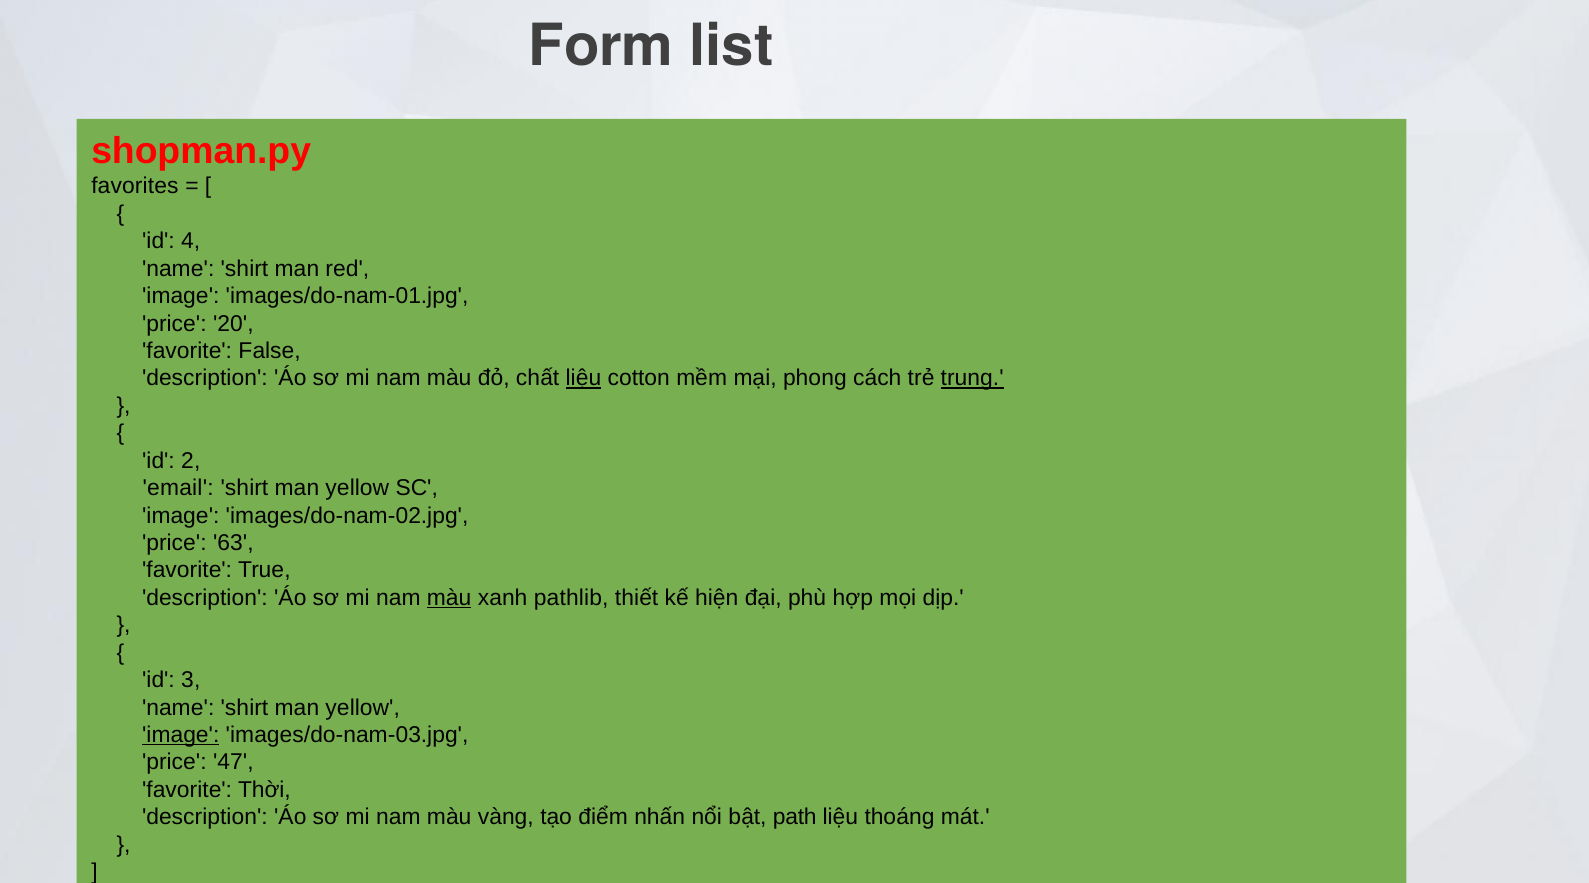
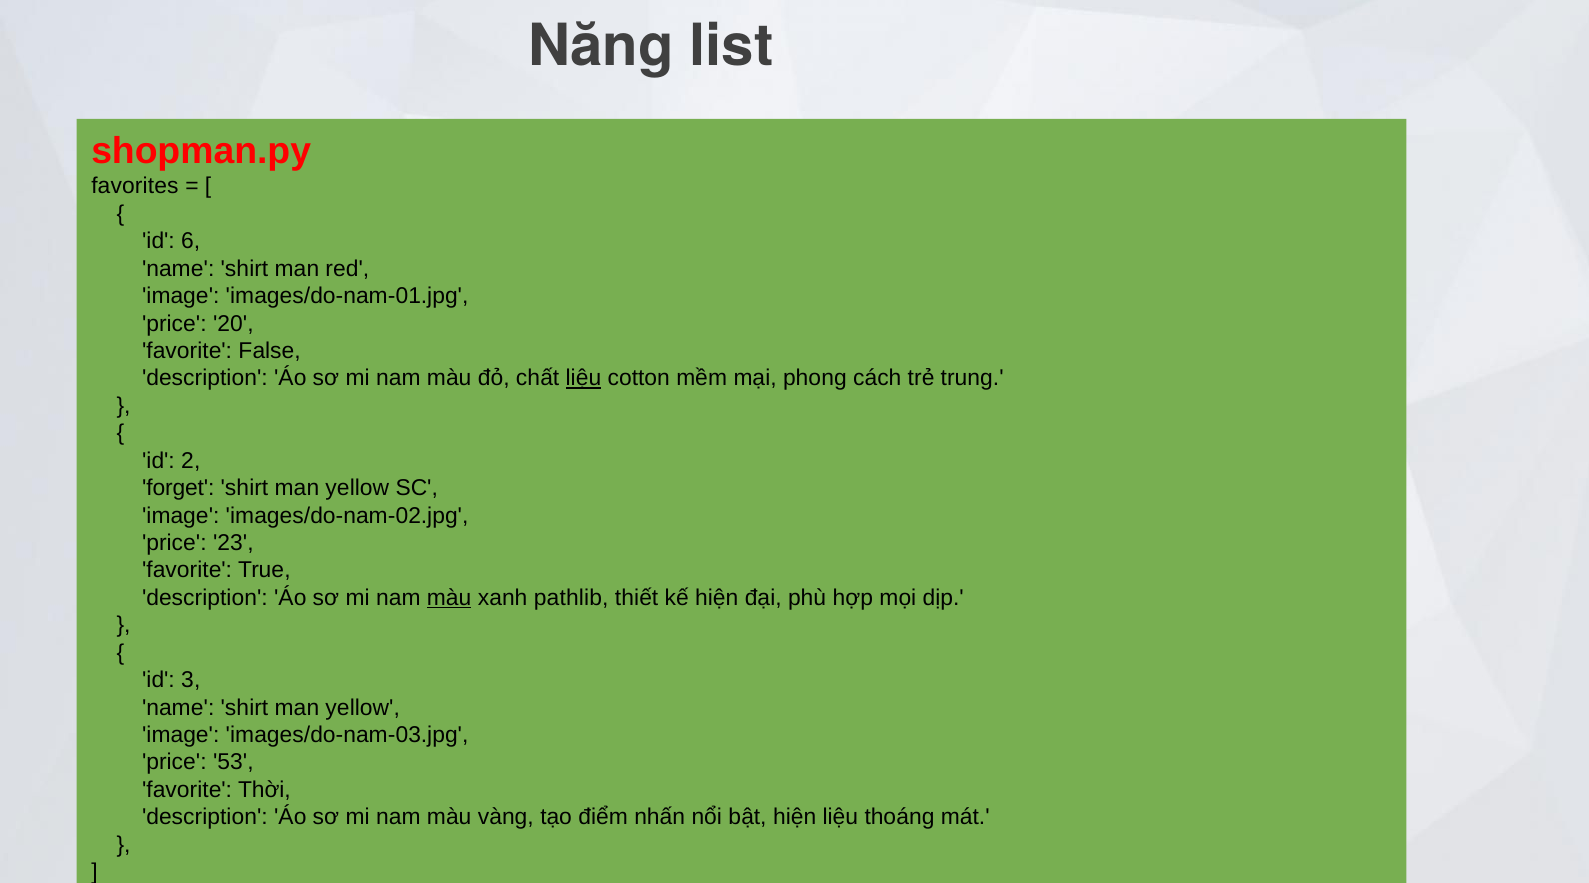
Form: Form -> Năng
4: 4 -> 6
trung underline: present -> none
email: email -> forget
63: 63 -> 23
image at (181, 735) underline: present -> none
47: 47 -> 53
bật path: path -> hiện
